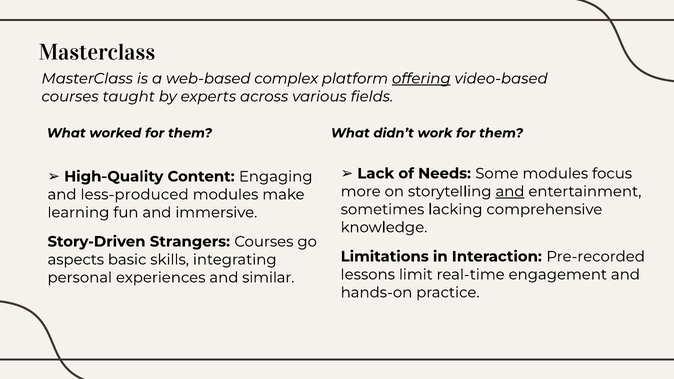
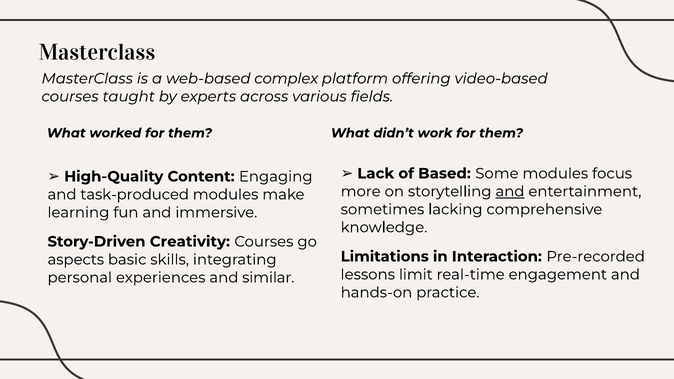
offering underline: present -> none
Needs: Needs -> Based
less-produced: less-produced -> task-produced
Strangers: Strangers -> Creativity
